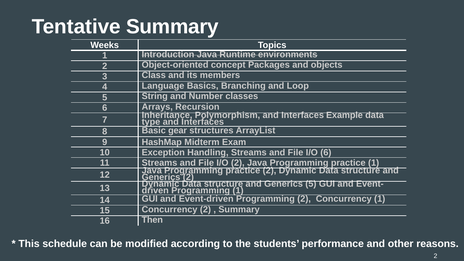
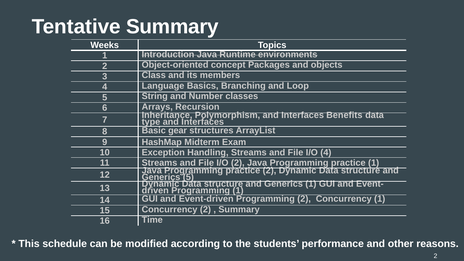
Example: Example -> Benefits
I/O 6: 6 -> 4
Generics 2: 2 -> 5
Generics 5: 5 -> 1
Then: Then -> Time
